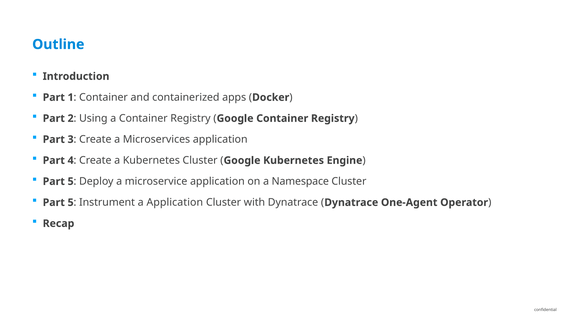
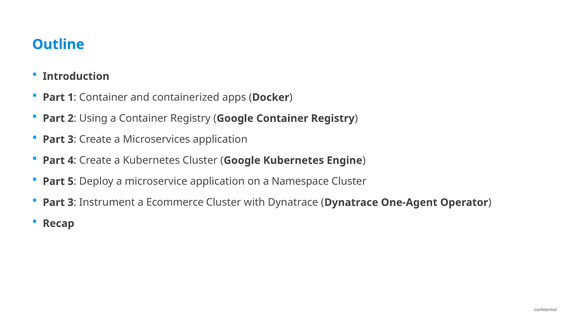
5 at (71, 203): 5 -> 3
a Application: Application -> Ecommerce
